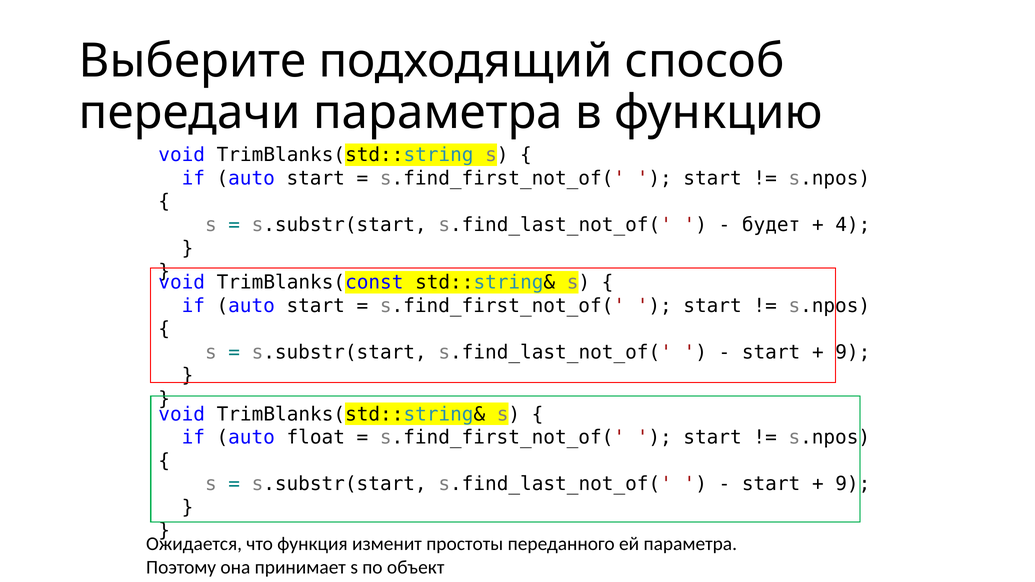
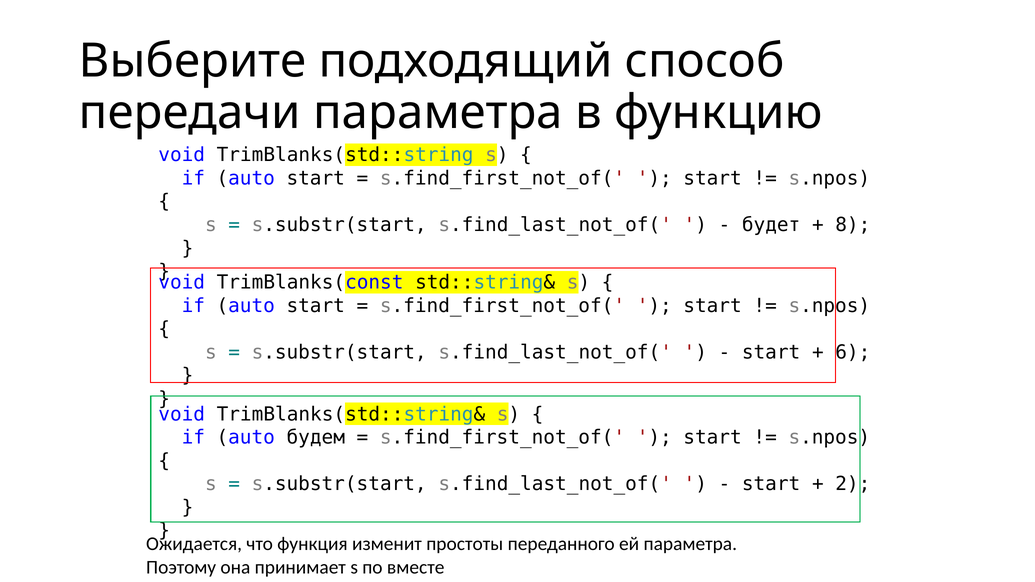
4: 4 -> 8
9 at (853, 352): 9 -> 6
float: float -> будем
9 at (853, 484): 9 -> 2
объект: объект -> вместе
